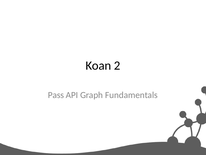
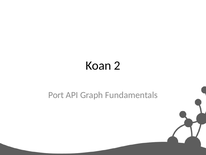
Pass: Pass -> Port
